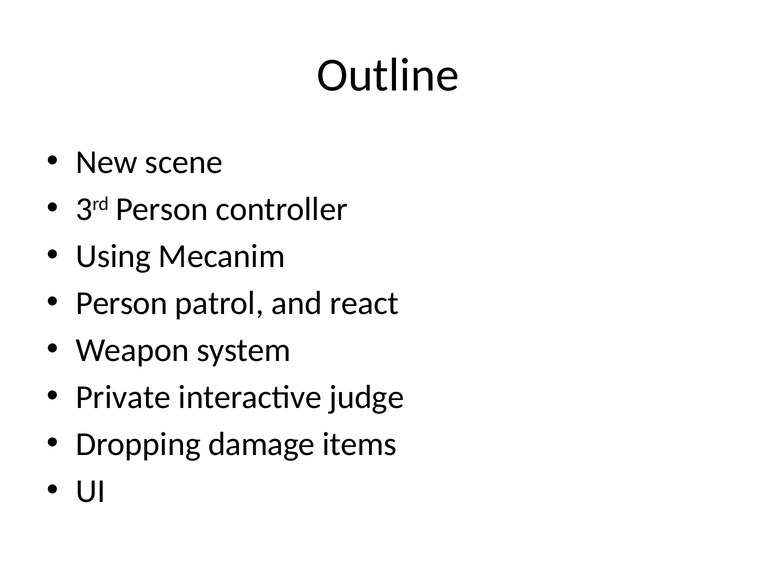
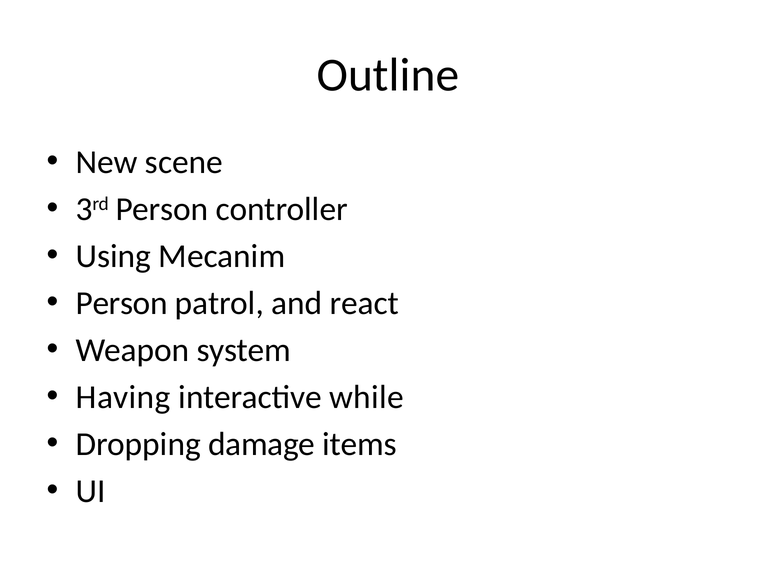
Private: Private -> Having
judge: judge -> while
